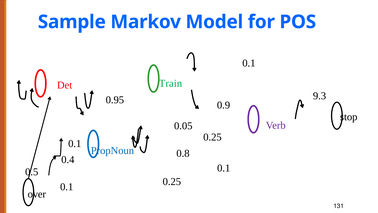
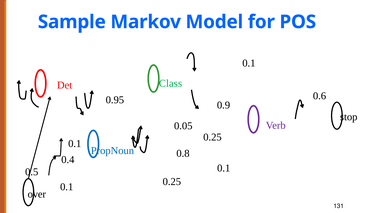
Train: Train -> Class
9.3: 9.3 -> 0.6
